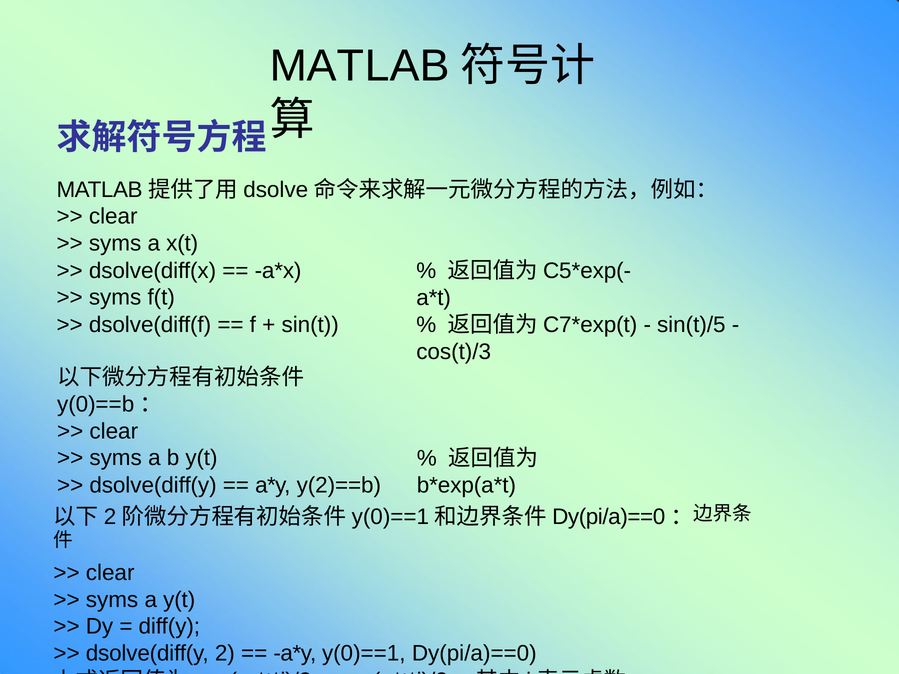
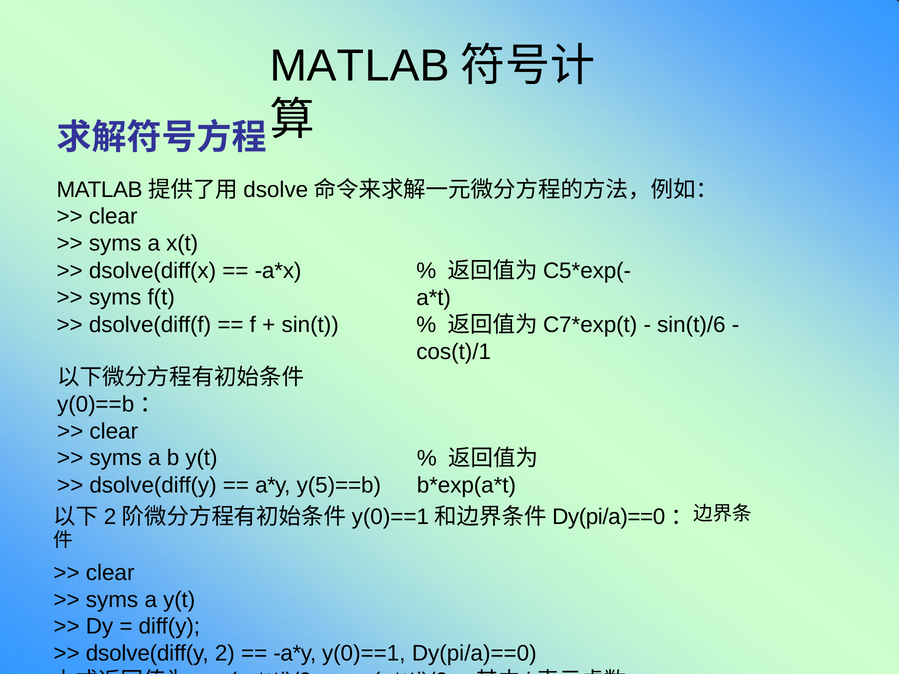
sin(t)/5: sin(t)/5 -> sin(t)/6
cos(t)/3: cos(t)/3 -> cos(t)/1
y(2)==b: y(2)==b -> y(5)==b
